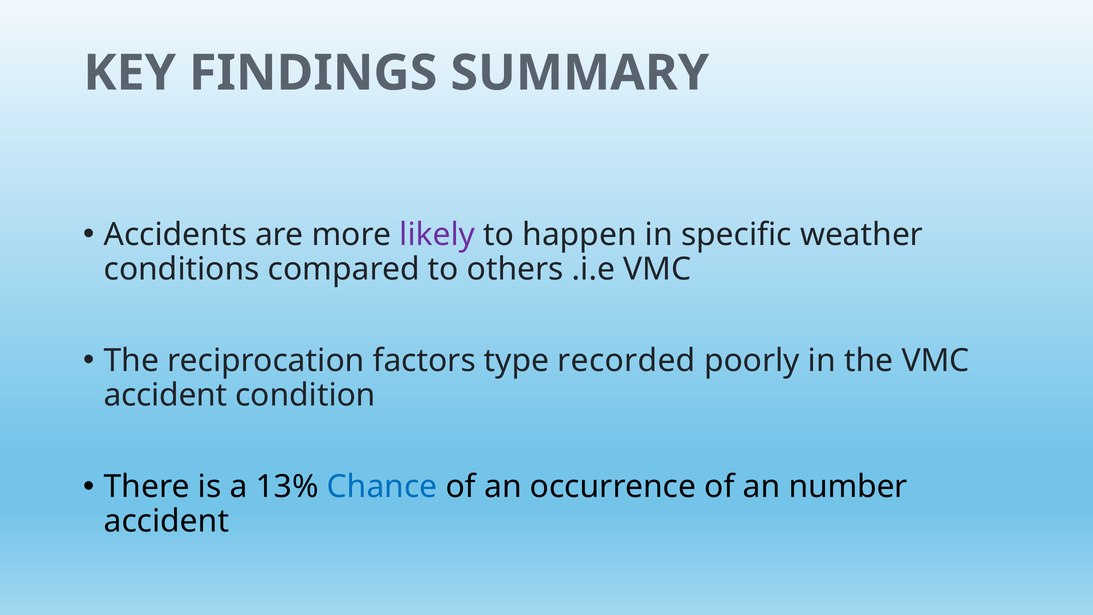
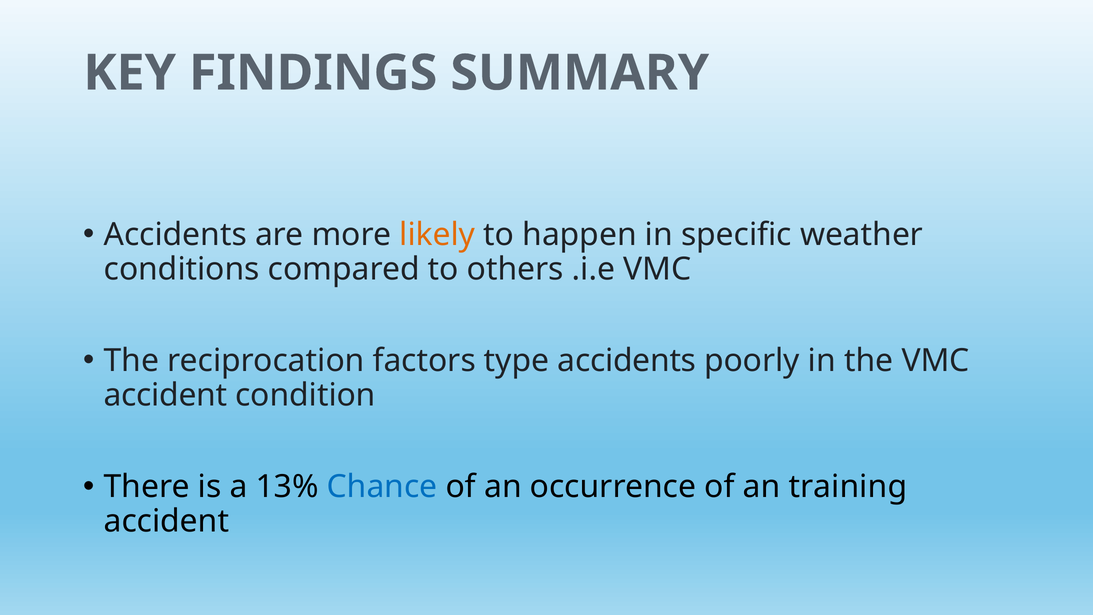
likely colour: purple -> orange
type recorded: recorded -> accidents
number: number -> training
